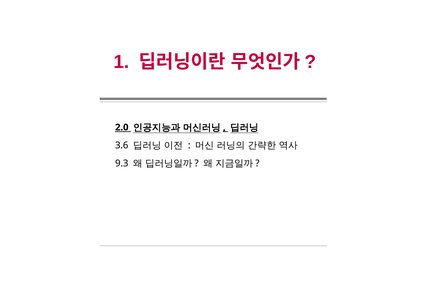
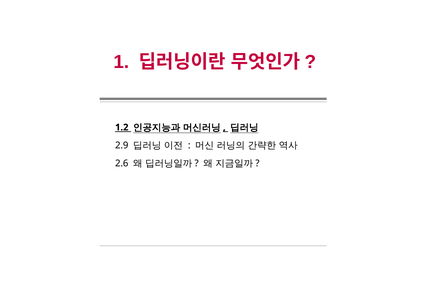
2.0: 2.0 -> 1.2
3.6: 3.6 -> 2.9
9.3: 9.3 -> 2.6
